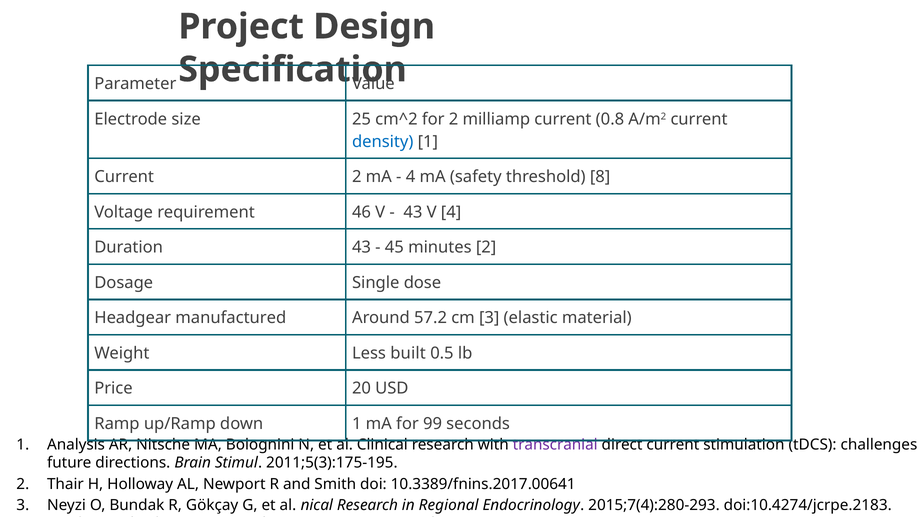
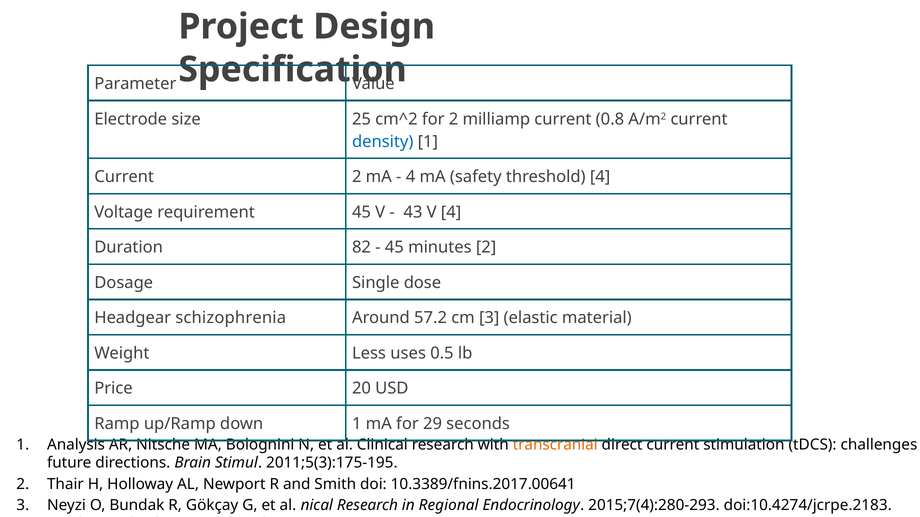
threshold 8: 8 -> 4
requirement 46: 46 -> 45
Duration 43: 43 -> 82
manufactured: manufactured -> schizophrenia
built: built -> uses
99: 99 -> 29
transcranial colour: purple -> orange
